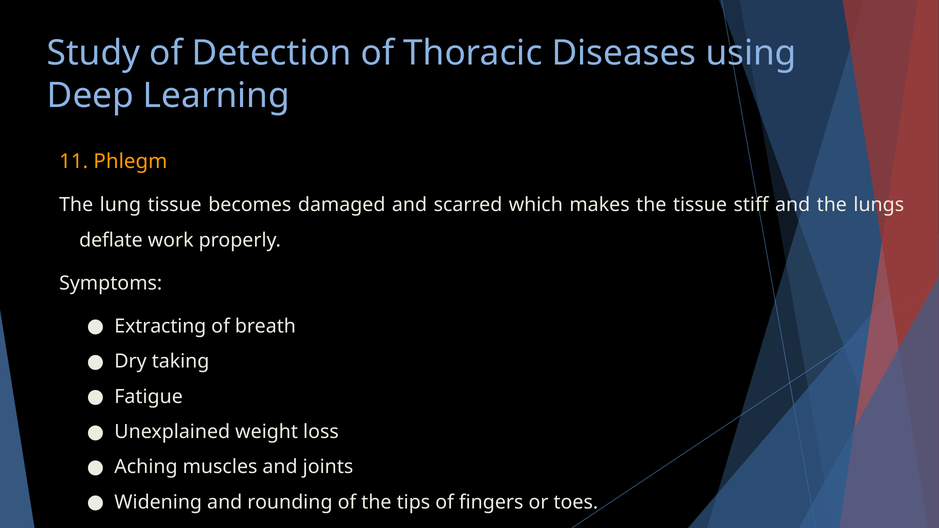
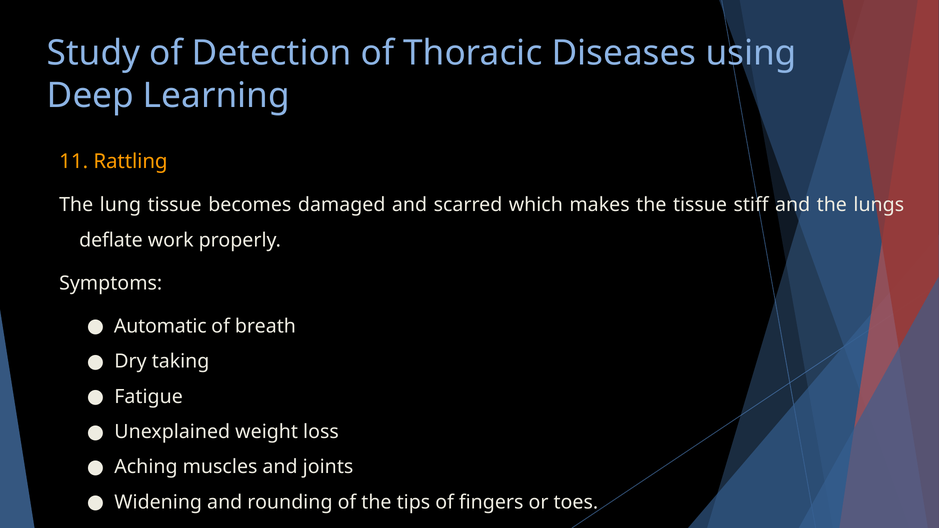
Phlegm: Phlegm -> Rattling
Extracting: Extracting -> Automatic
